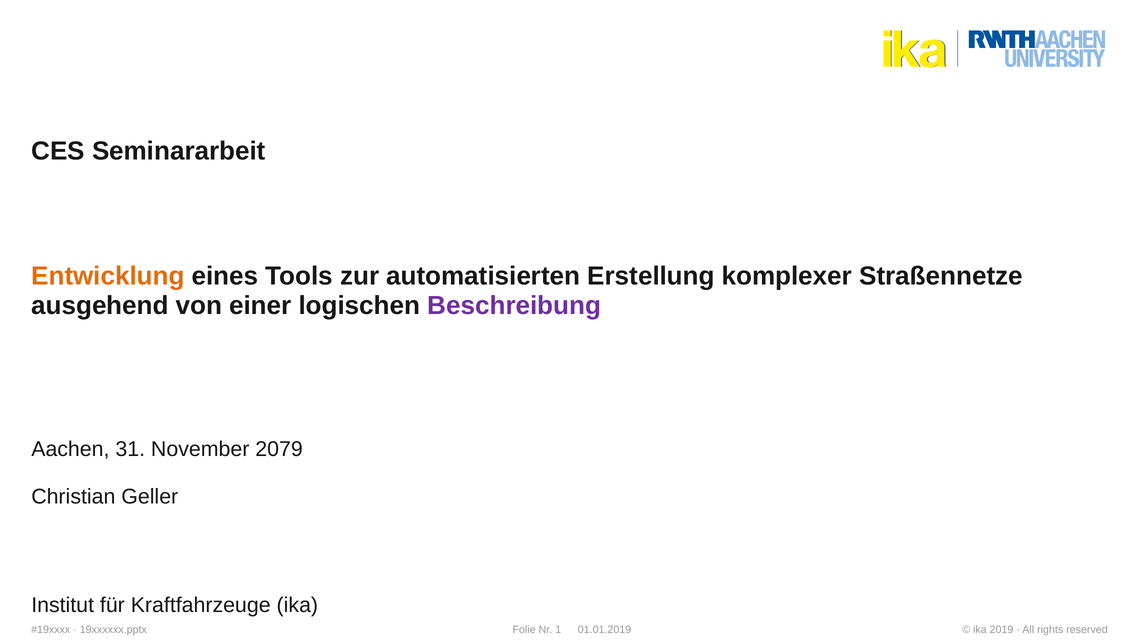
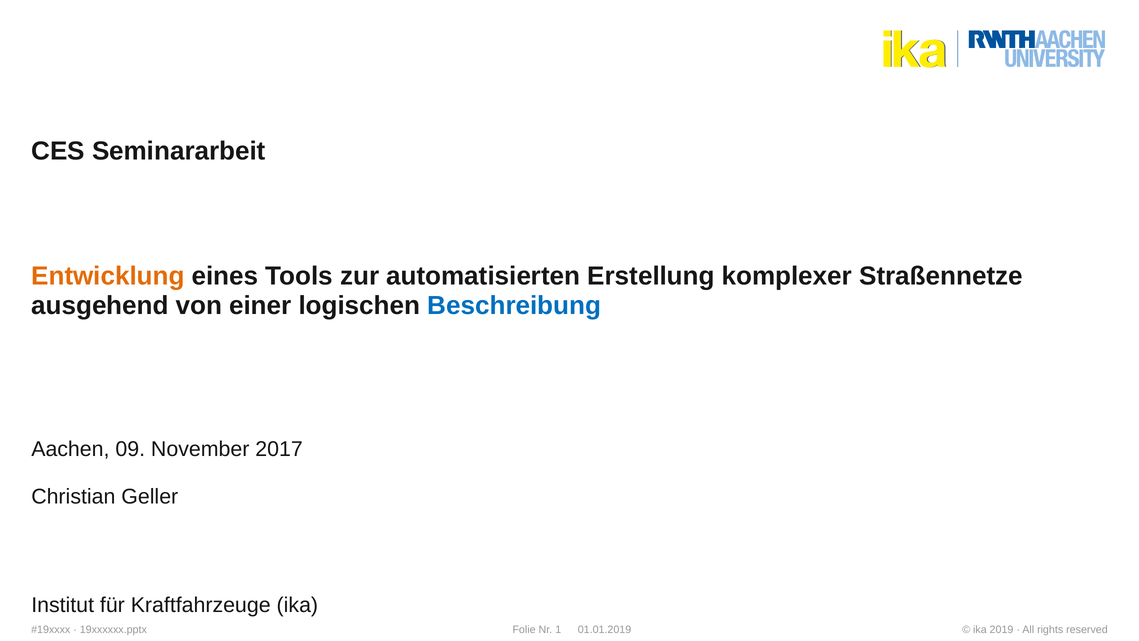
Beschreibung colour: purple -> blue
31: 31 -> 09
2079: 2079 -> 2017
